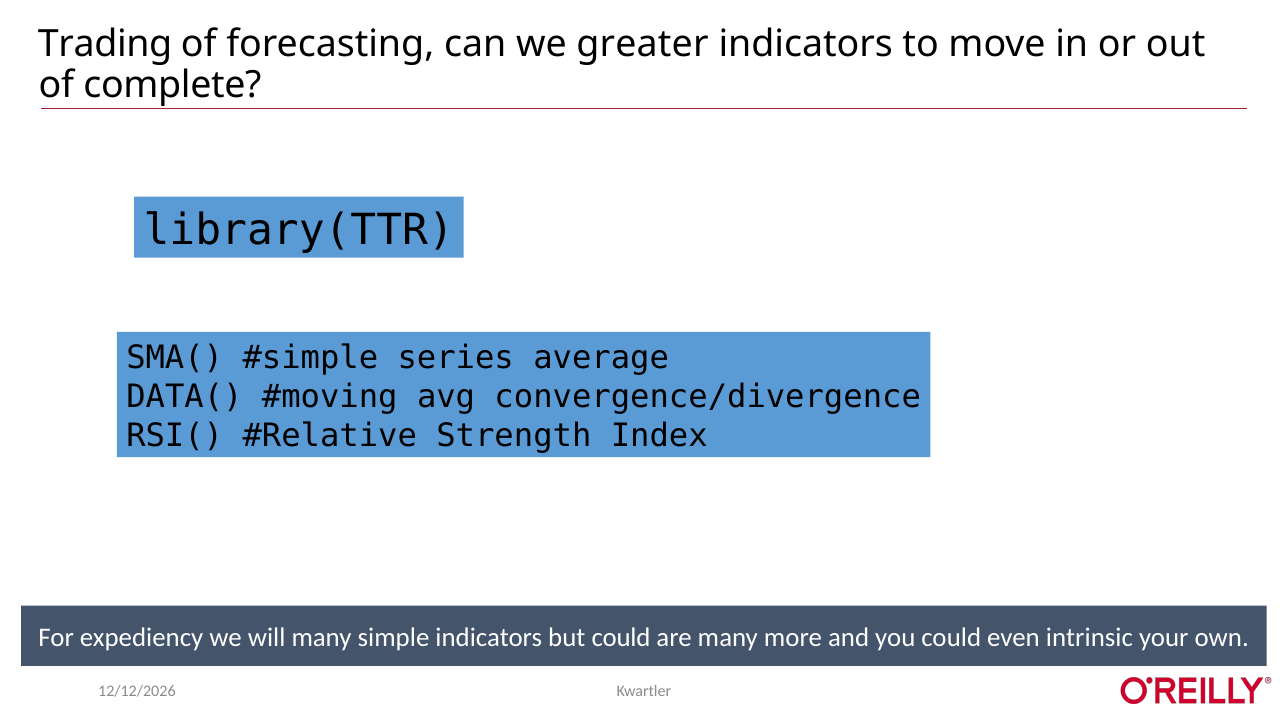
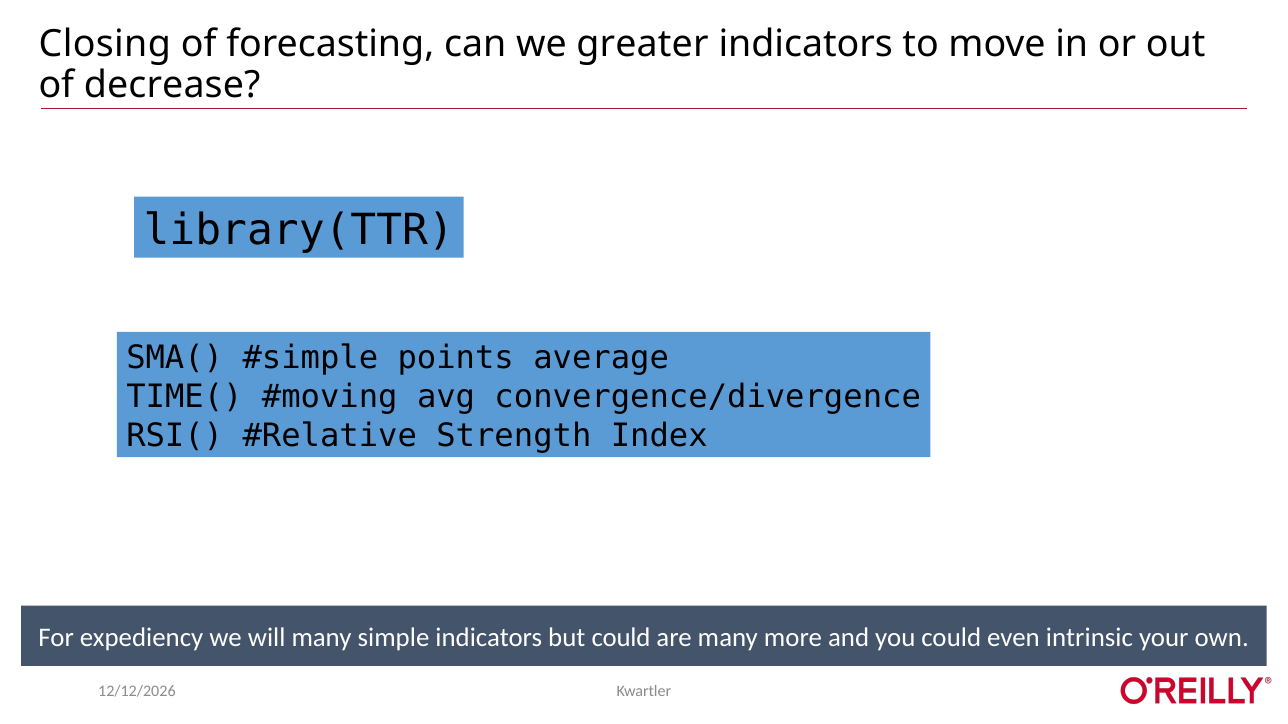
Trading: Trading -> Closing
complete: complete -> decrease
series: series -> points
DATA(: DATA( -> TIME(
